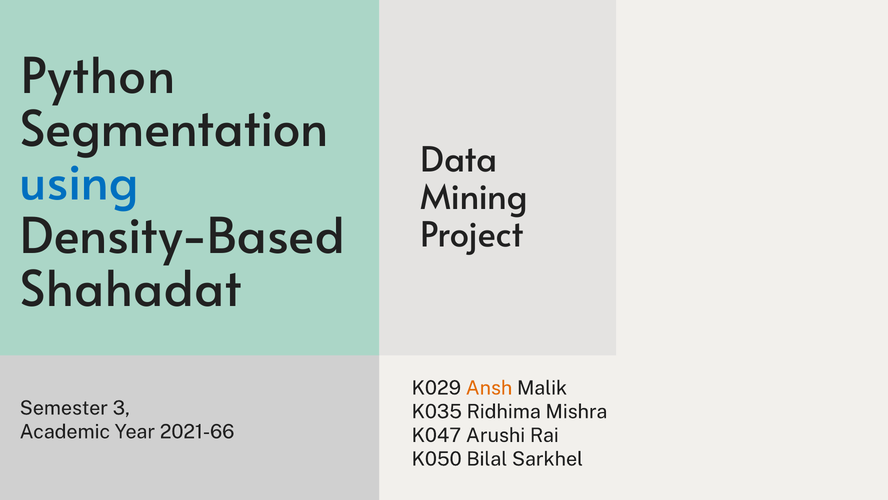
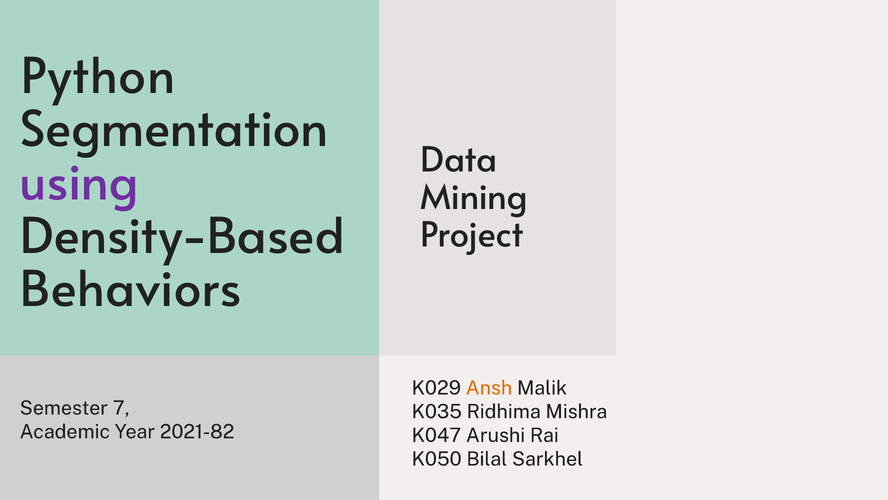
using colour: blue -> purple
Shahadat: Shahadat -> Behaviors
3: 3 -> 7
2021-66: 2021-66 -> 2021-82
